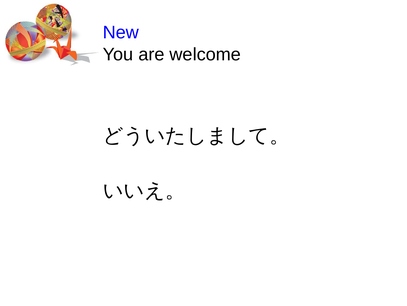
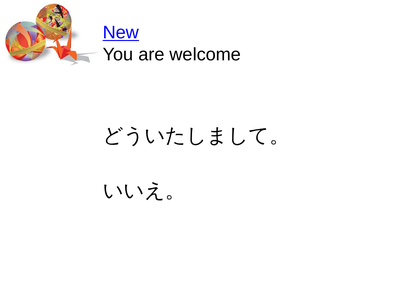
New underline: none -> present
